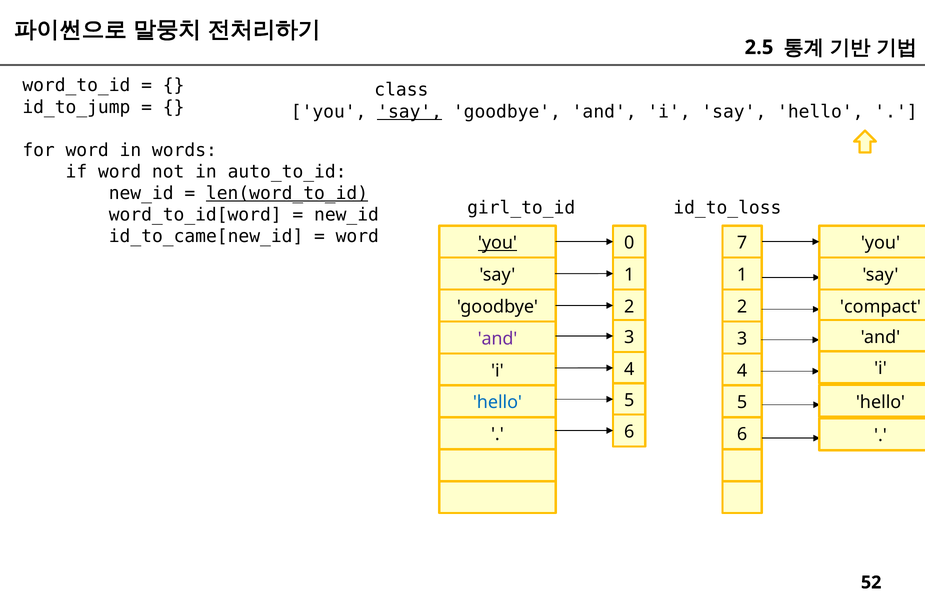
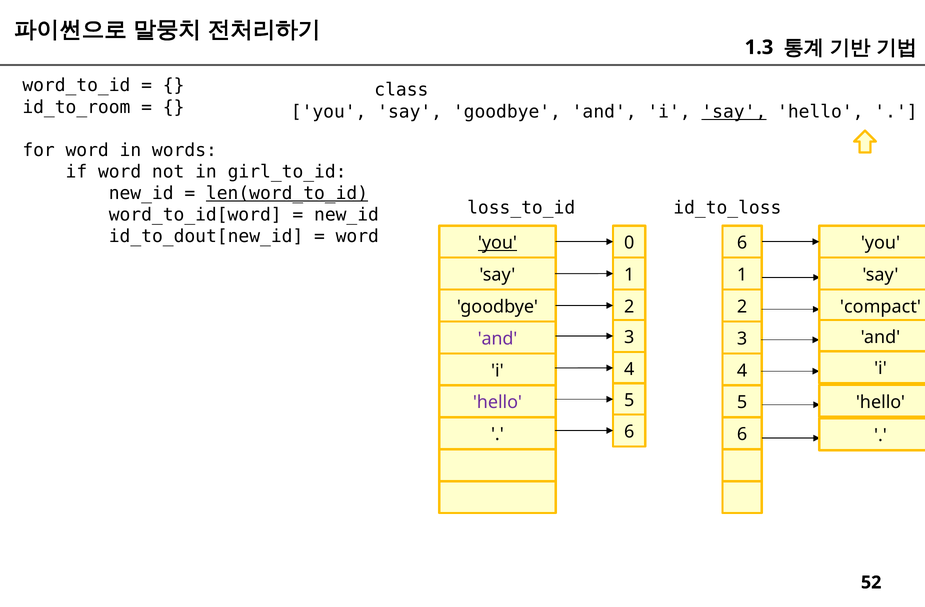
2.5: 2.5 -> 1.3
id_to_jump: id_to_jump -> id_to_room
say at (410, 112) underline: present -> none
say at (734, 112) underline: none -> present
auto_to_id: auto_to_id -> girl_to_id
girl_to_id: girl_to_id -> loss_to_id
id_to_came[new_id: id_to_came[new_id -> id_to_dout[new_id
0 7: 7 -> 6
hello at (497, 403) colour: blue -> purple
